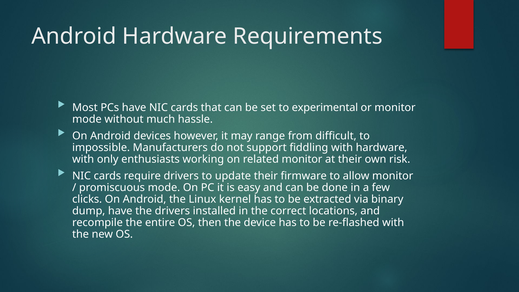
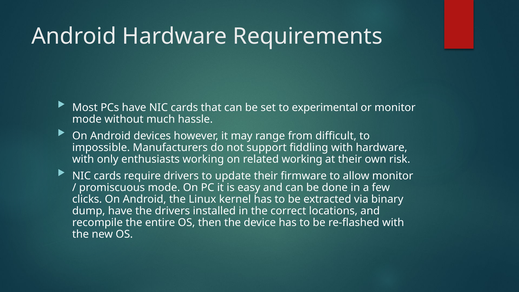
related monitor: monitor -> working
